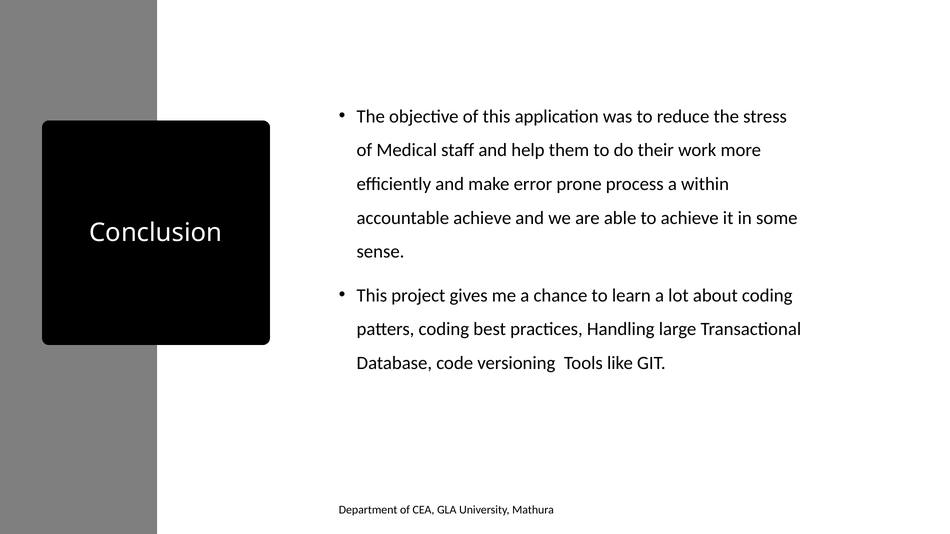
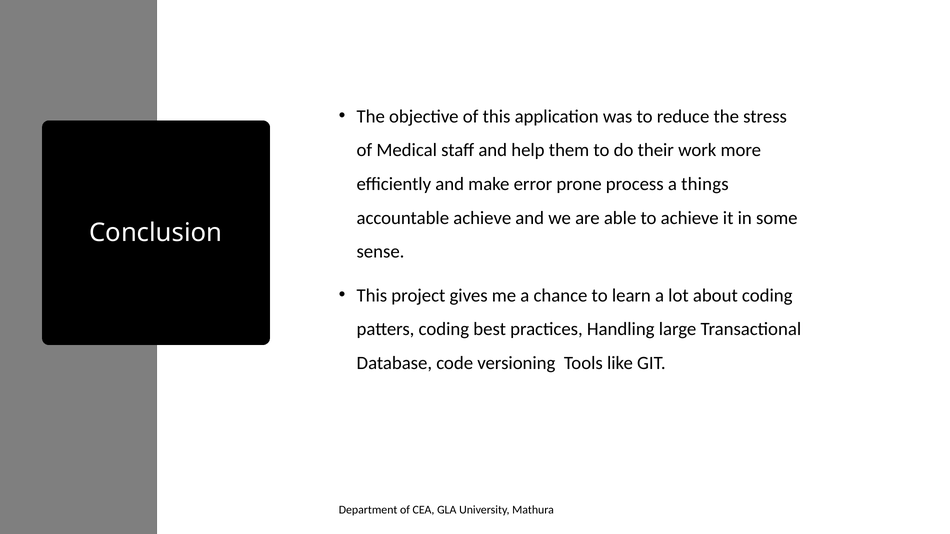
within: within -> things
